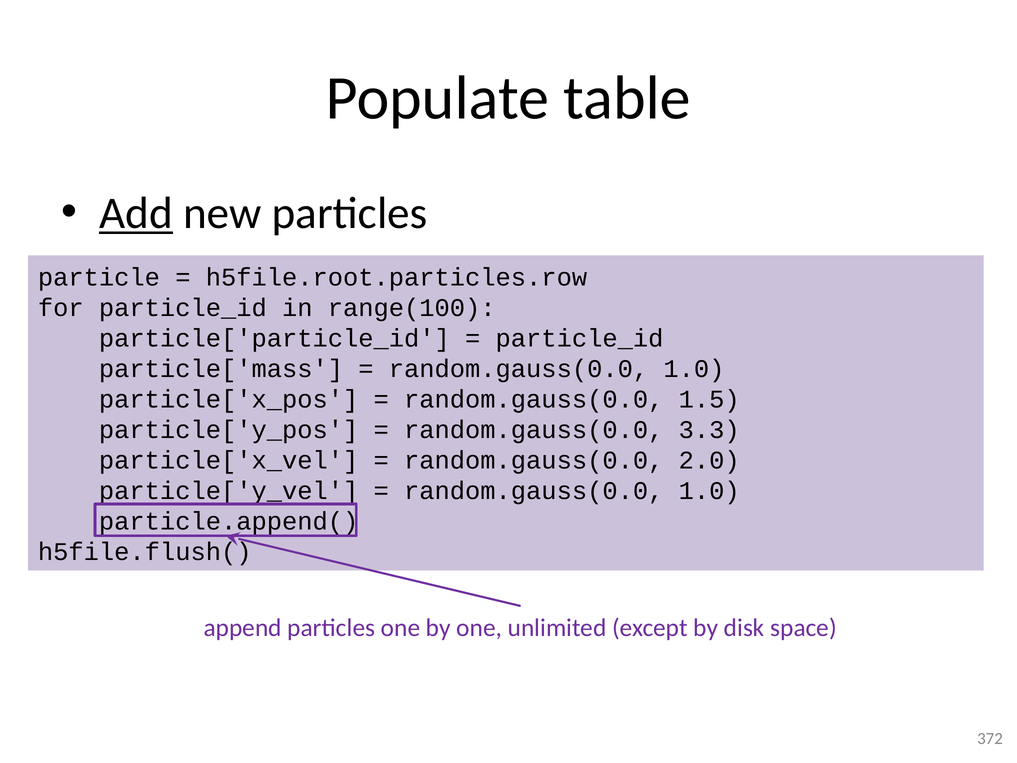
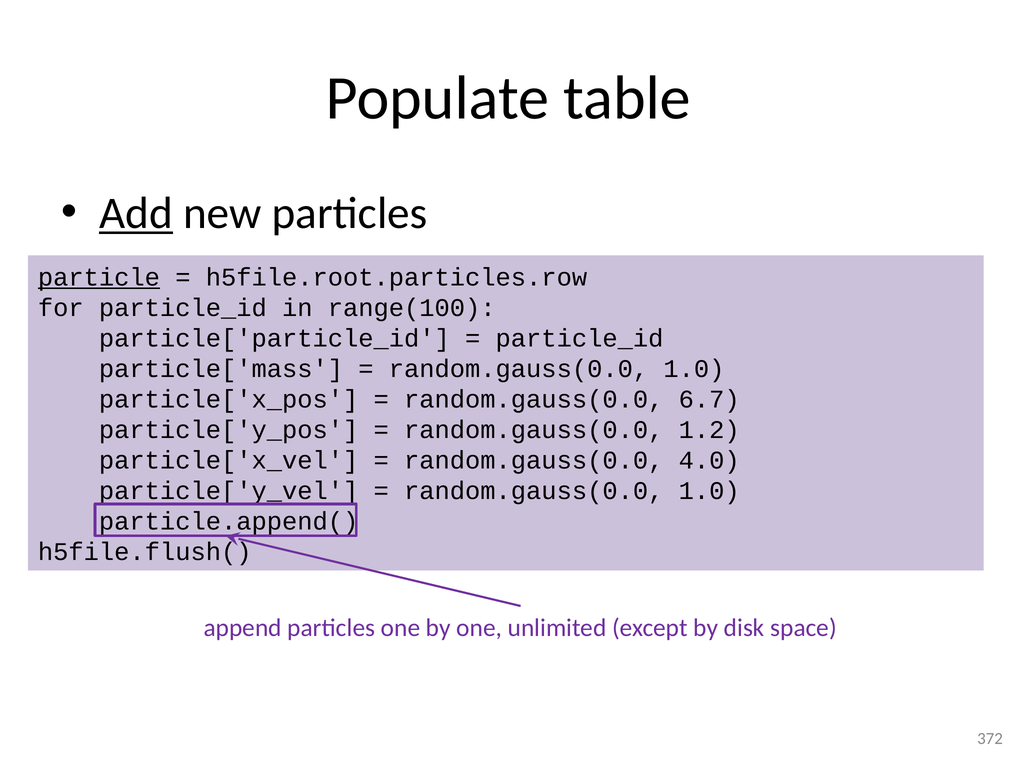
particle underline: none -> present
1.5: 1.5 -> 6.7
3.3: 3.3 -> 1.2
2.0: 2.0 -> 4.0
